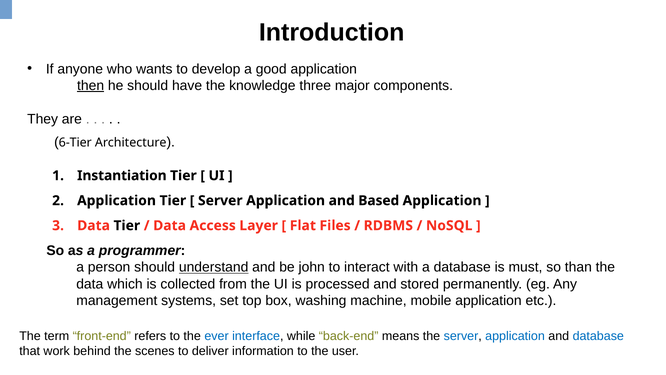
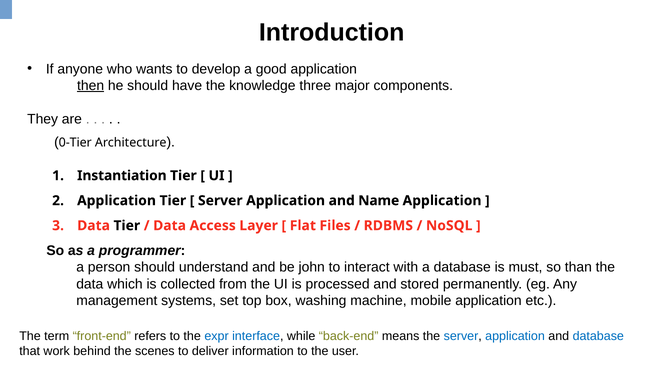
6-Tier: 6-Tier -> 0-Tier
Based: Based -> Name
understand underline: present -> none
ever: ever -> expr
